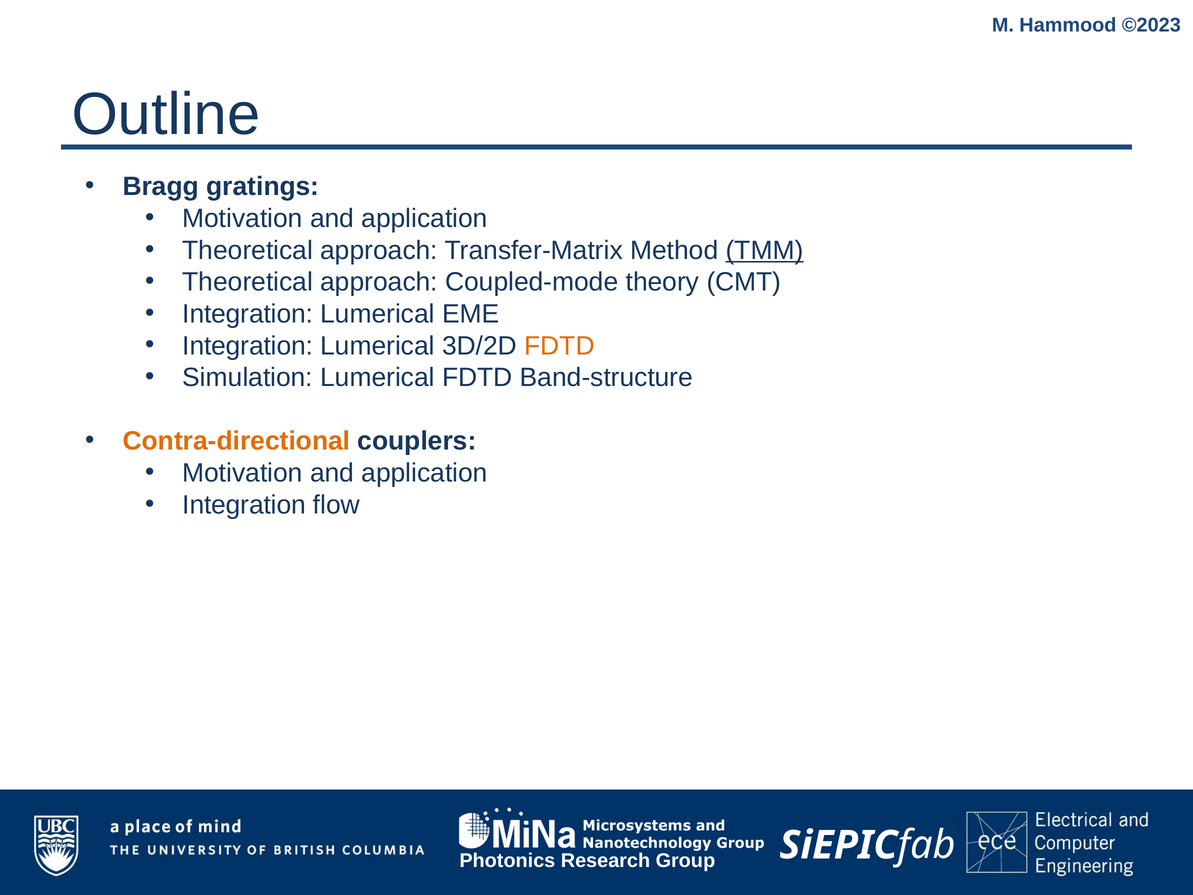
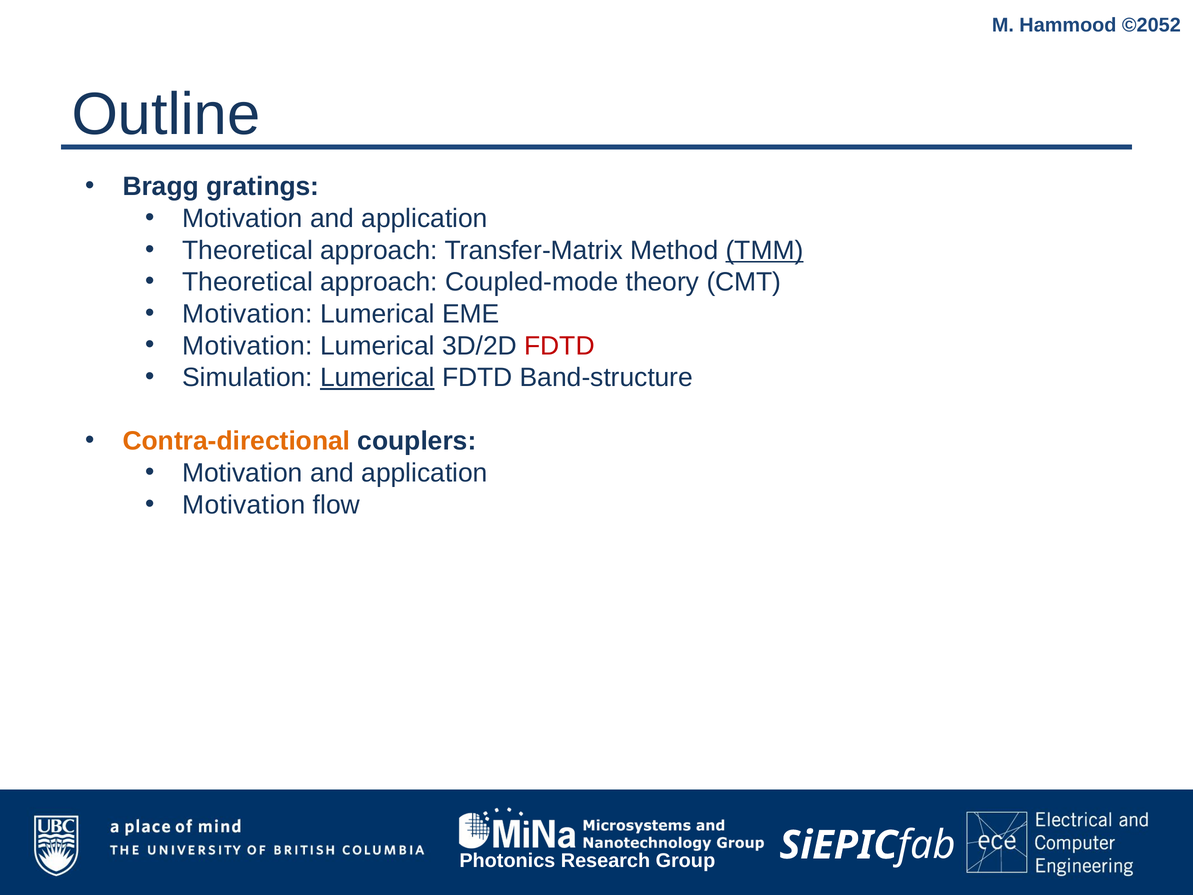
©2023: ©2023 -> ©2052
Integration at (248, 314): Integration -> Motivation
Integration at (248, 346): Integration -> Motivation
FDTD at (559, 346) colour: orange -> red
Lumerical at (377, 377) underline: none -> present
Integration at (244, 505): Integration -> Motivation
